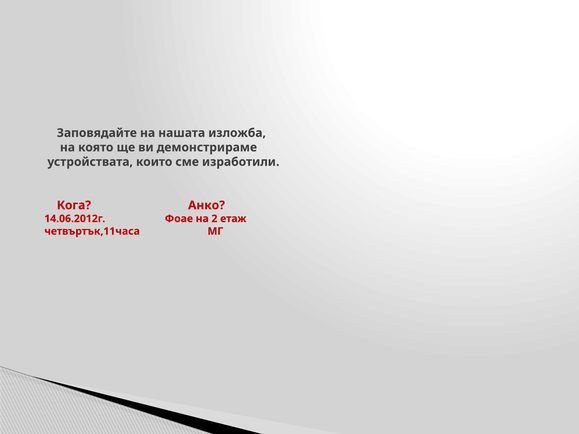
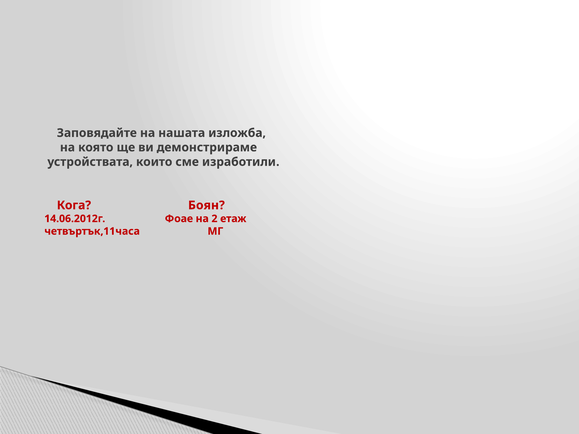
Анко: Анко -> Боян
